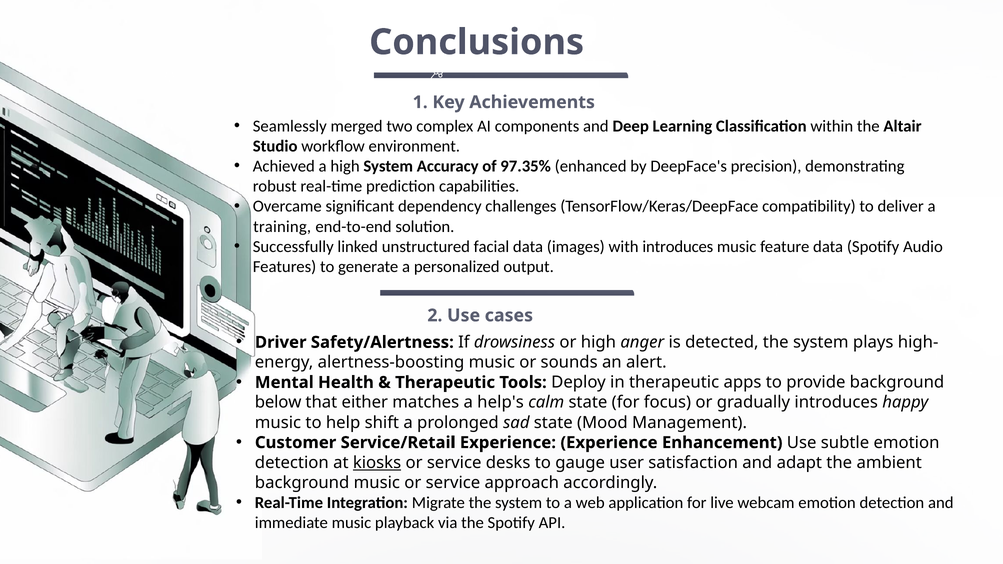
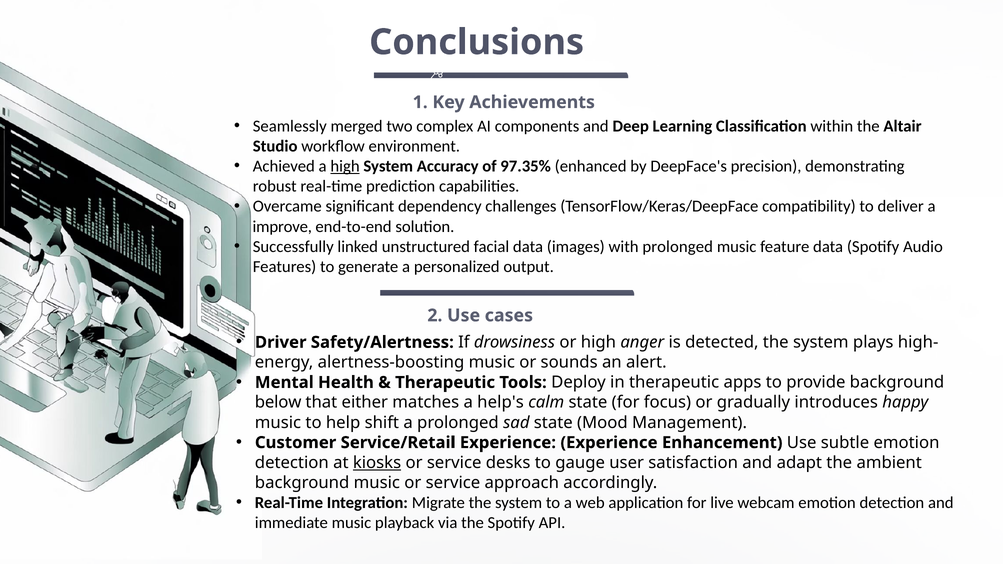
high at (345, 166) underline: none -> present
training: training -> improve
with introduces: introduces -> prolonged
